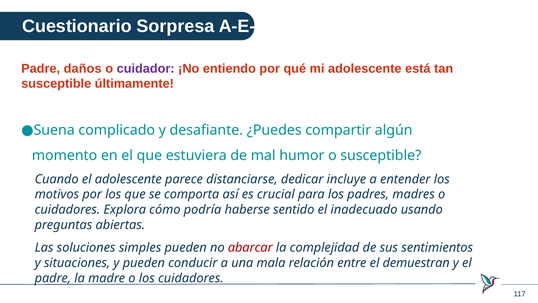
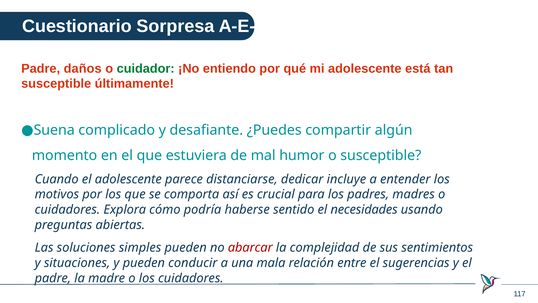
cuidador colour: purple -> green
inadecuado: inadecuado -> necesidades
demuestran: demuestran -> sugerencias
